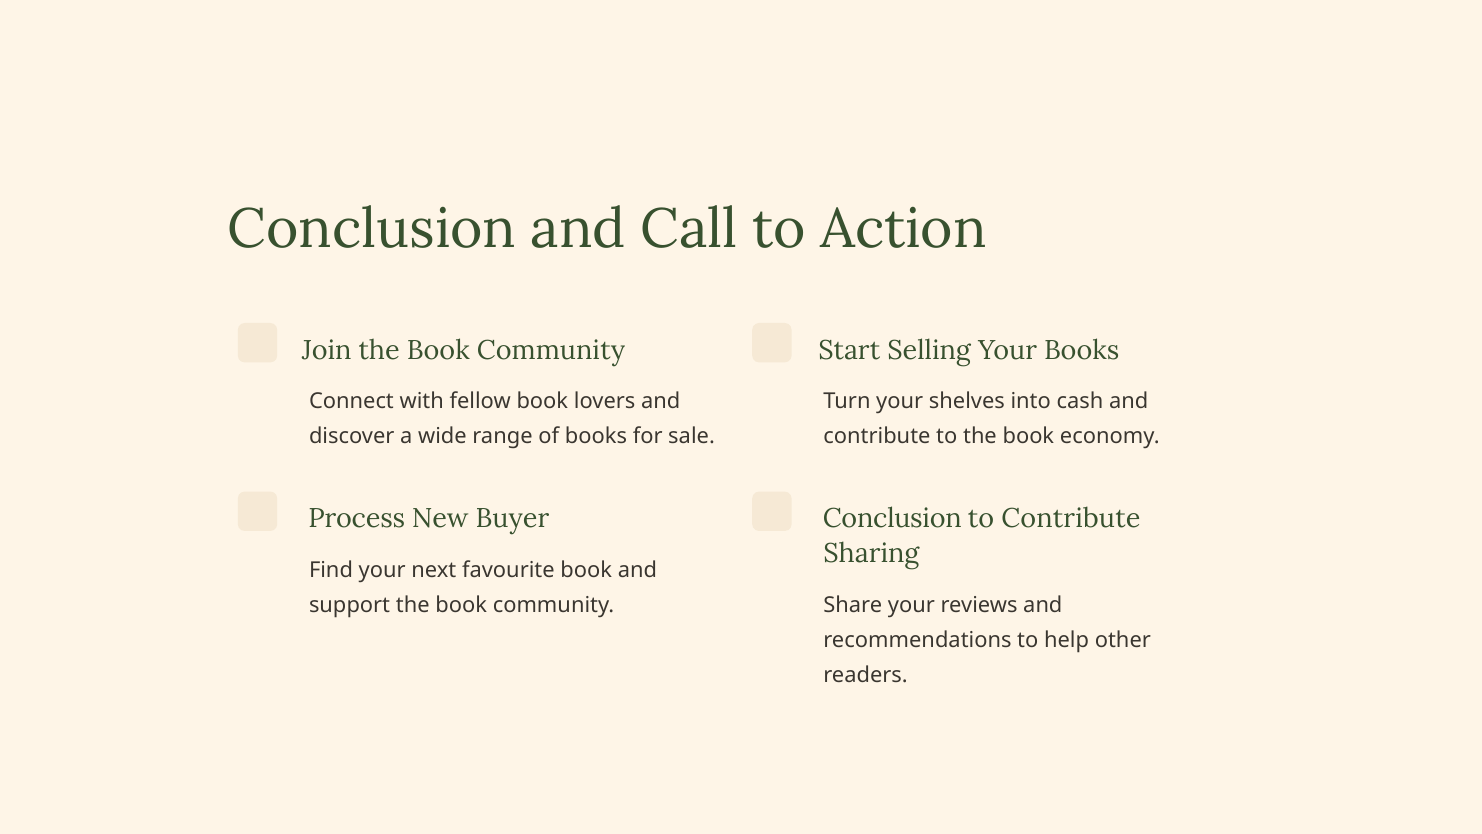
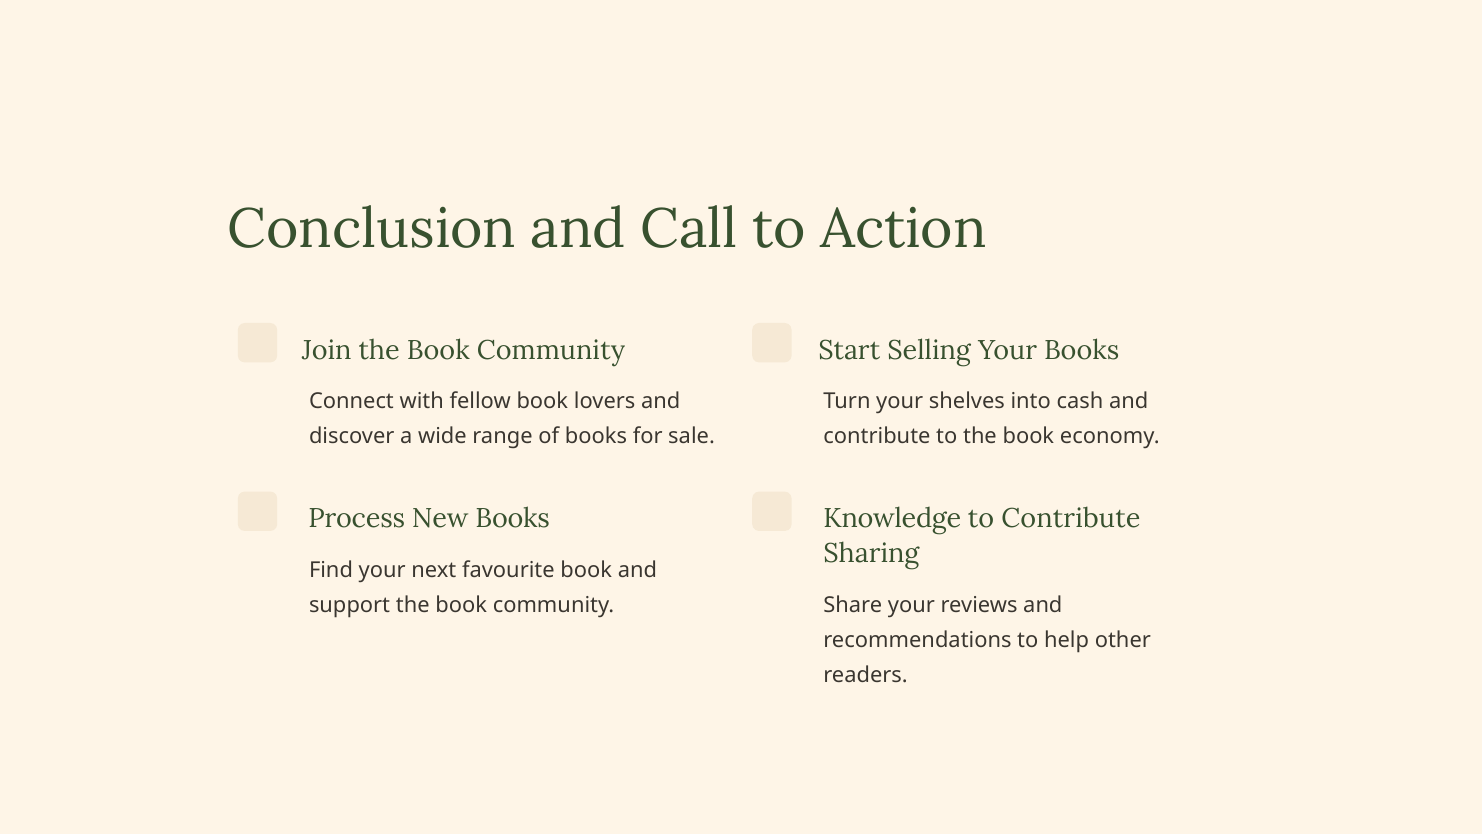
Conclusion at (892, 518): Conclusion -> Knowledge
New Buyer: Buyer -> Books
